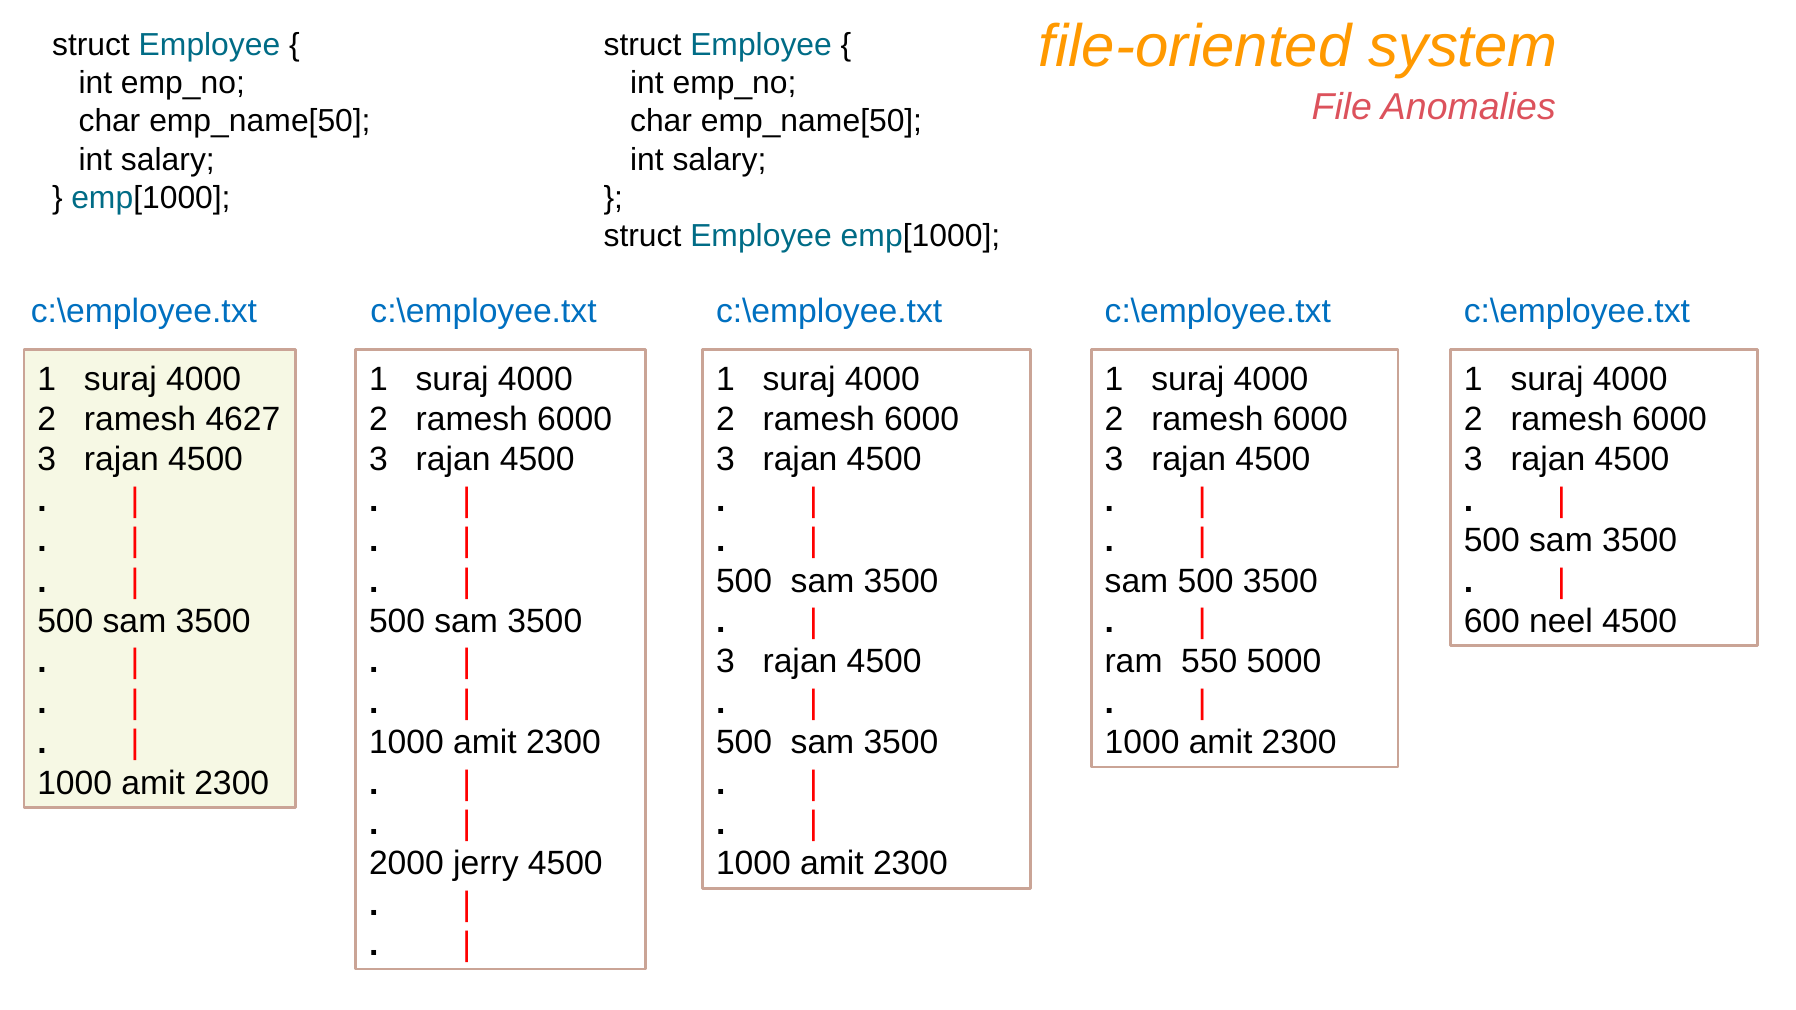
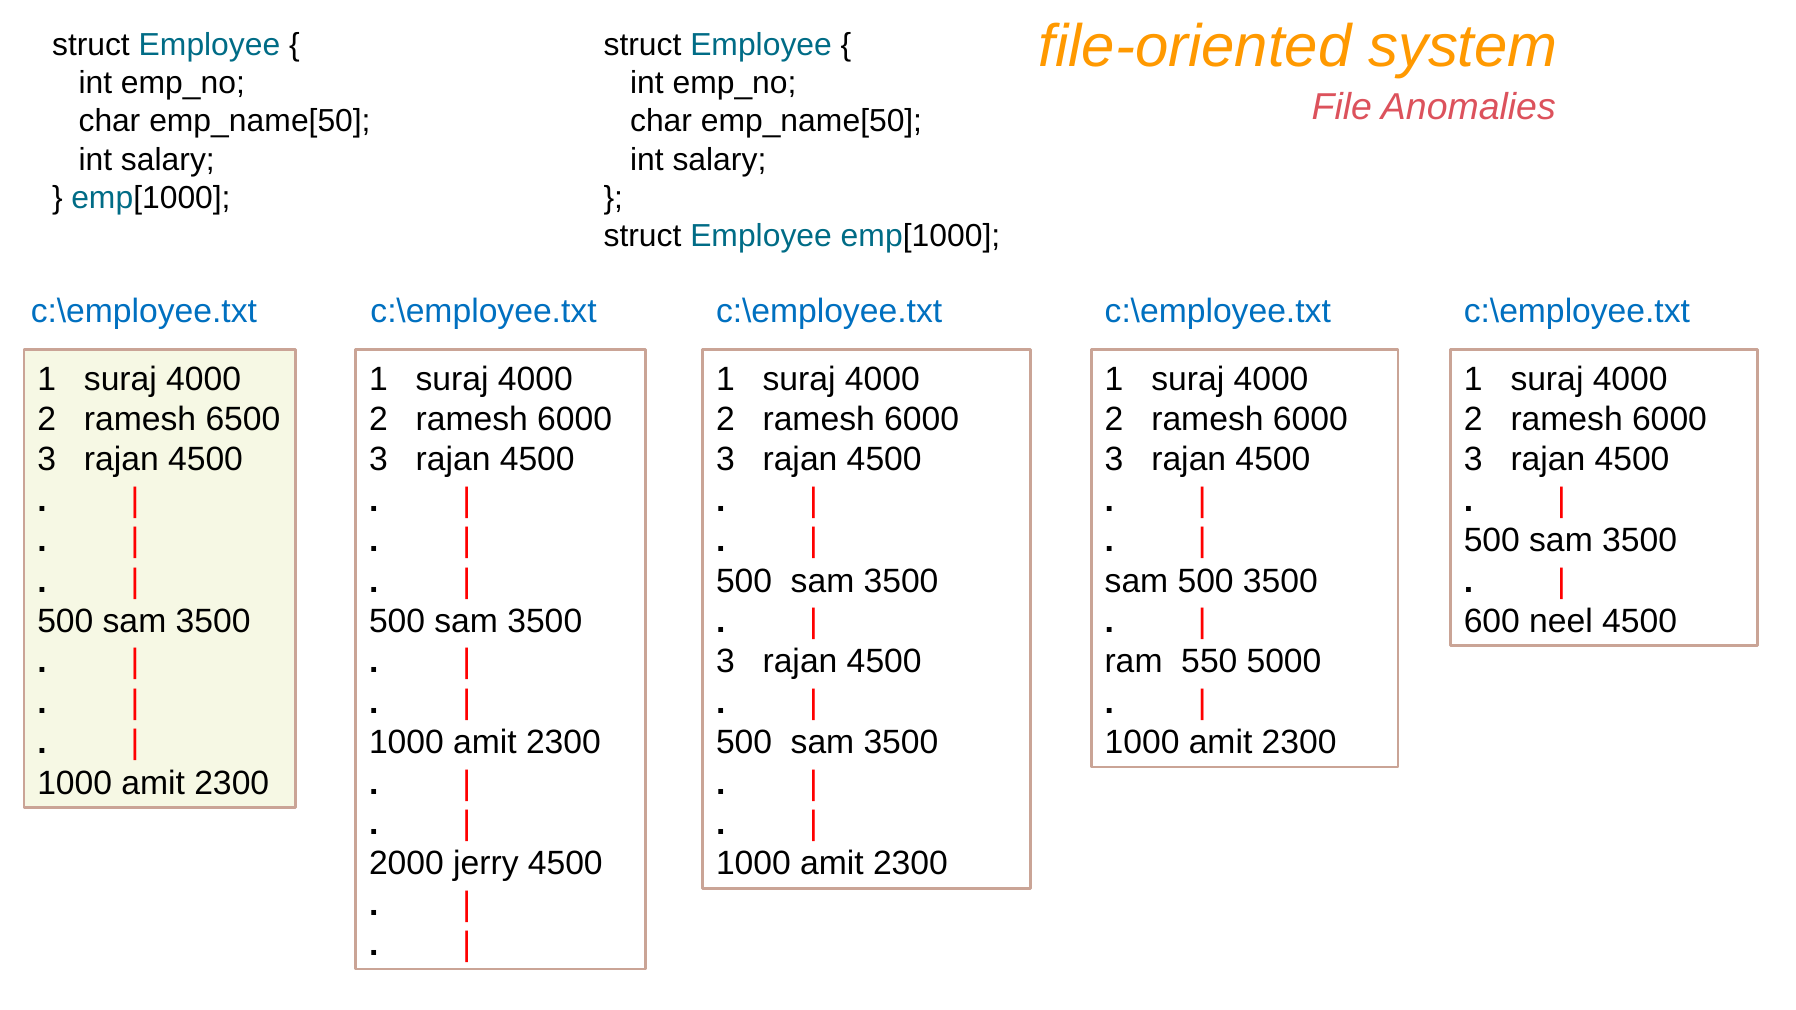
4627: 4627 -> 6500
